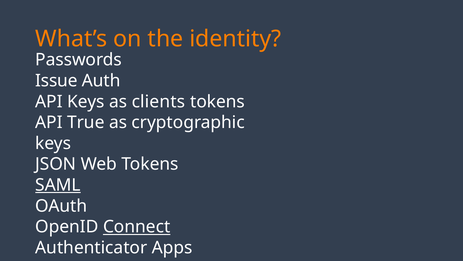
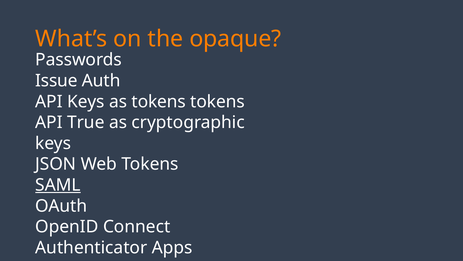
identity: identity -> opaque
as clients: clients -> tokens
Connect underline: present -> none
